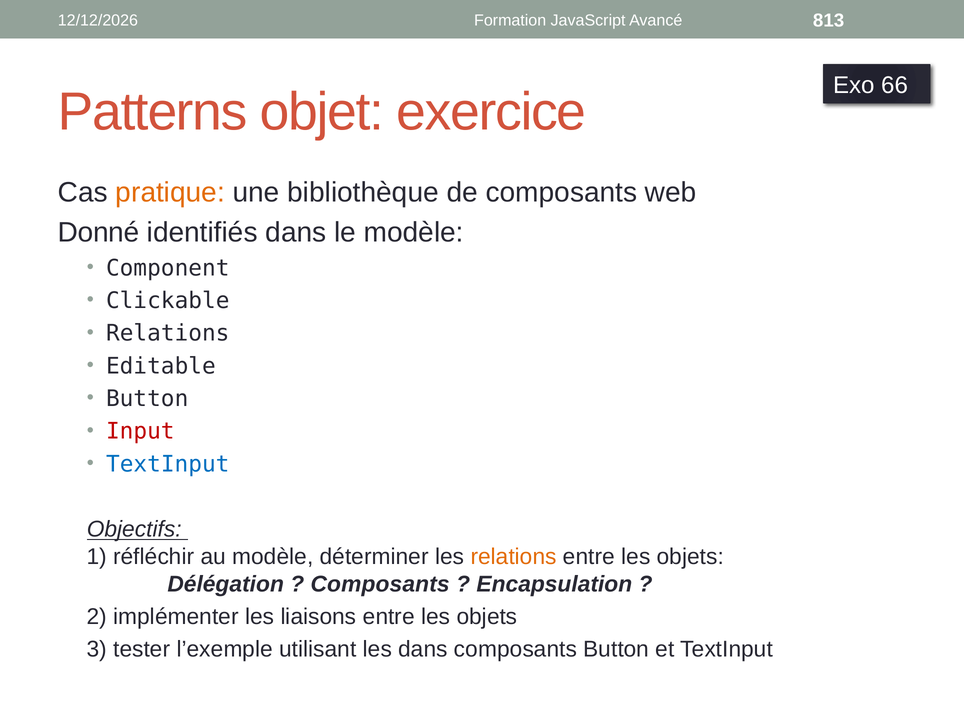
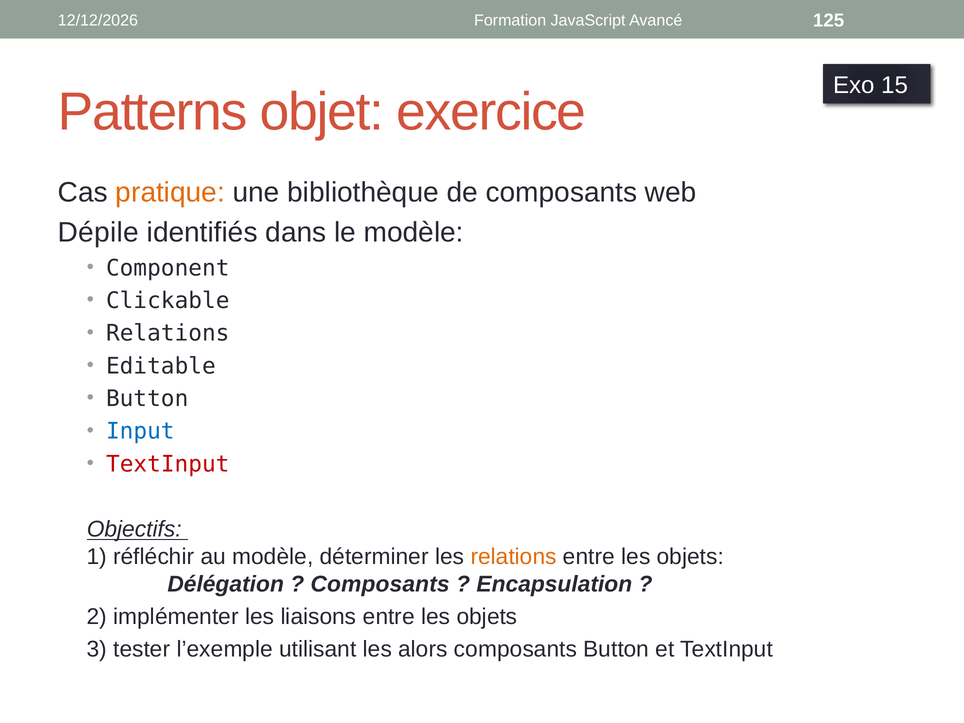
813: 813 -> 125
66: 66 -> 15
Donné: Donné -> Dépile
Input colour: red -> blue
TextInput at (168, 464) colour: blue -> red
les dans: dans -> alors
